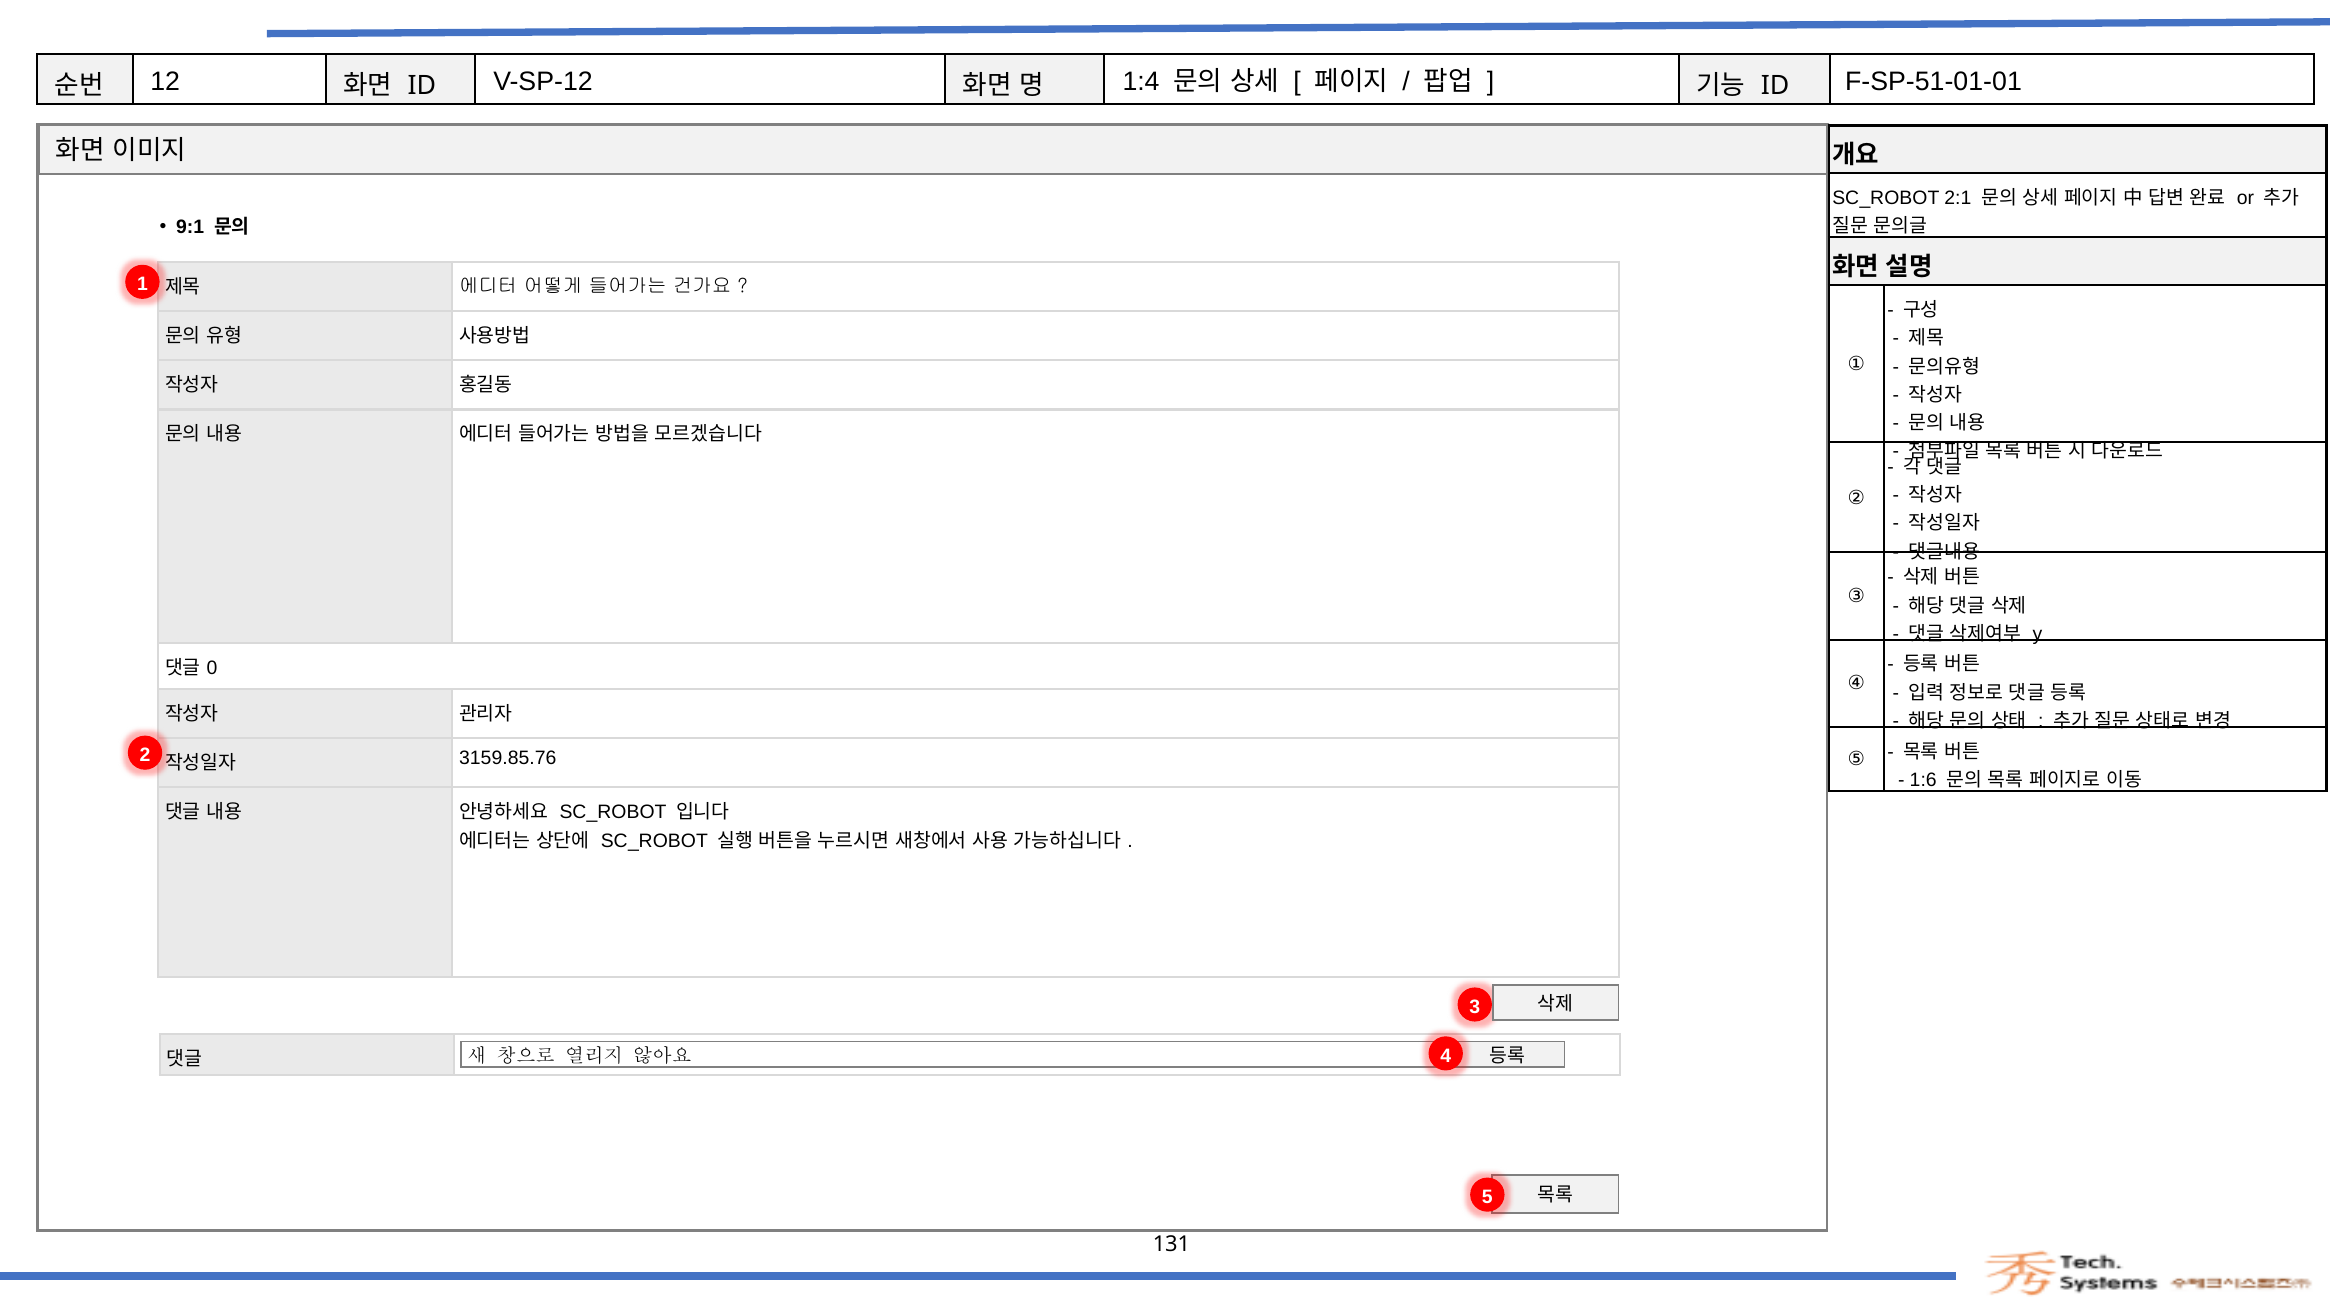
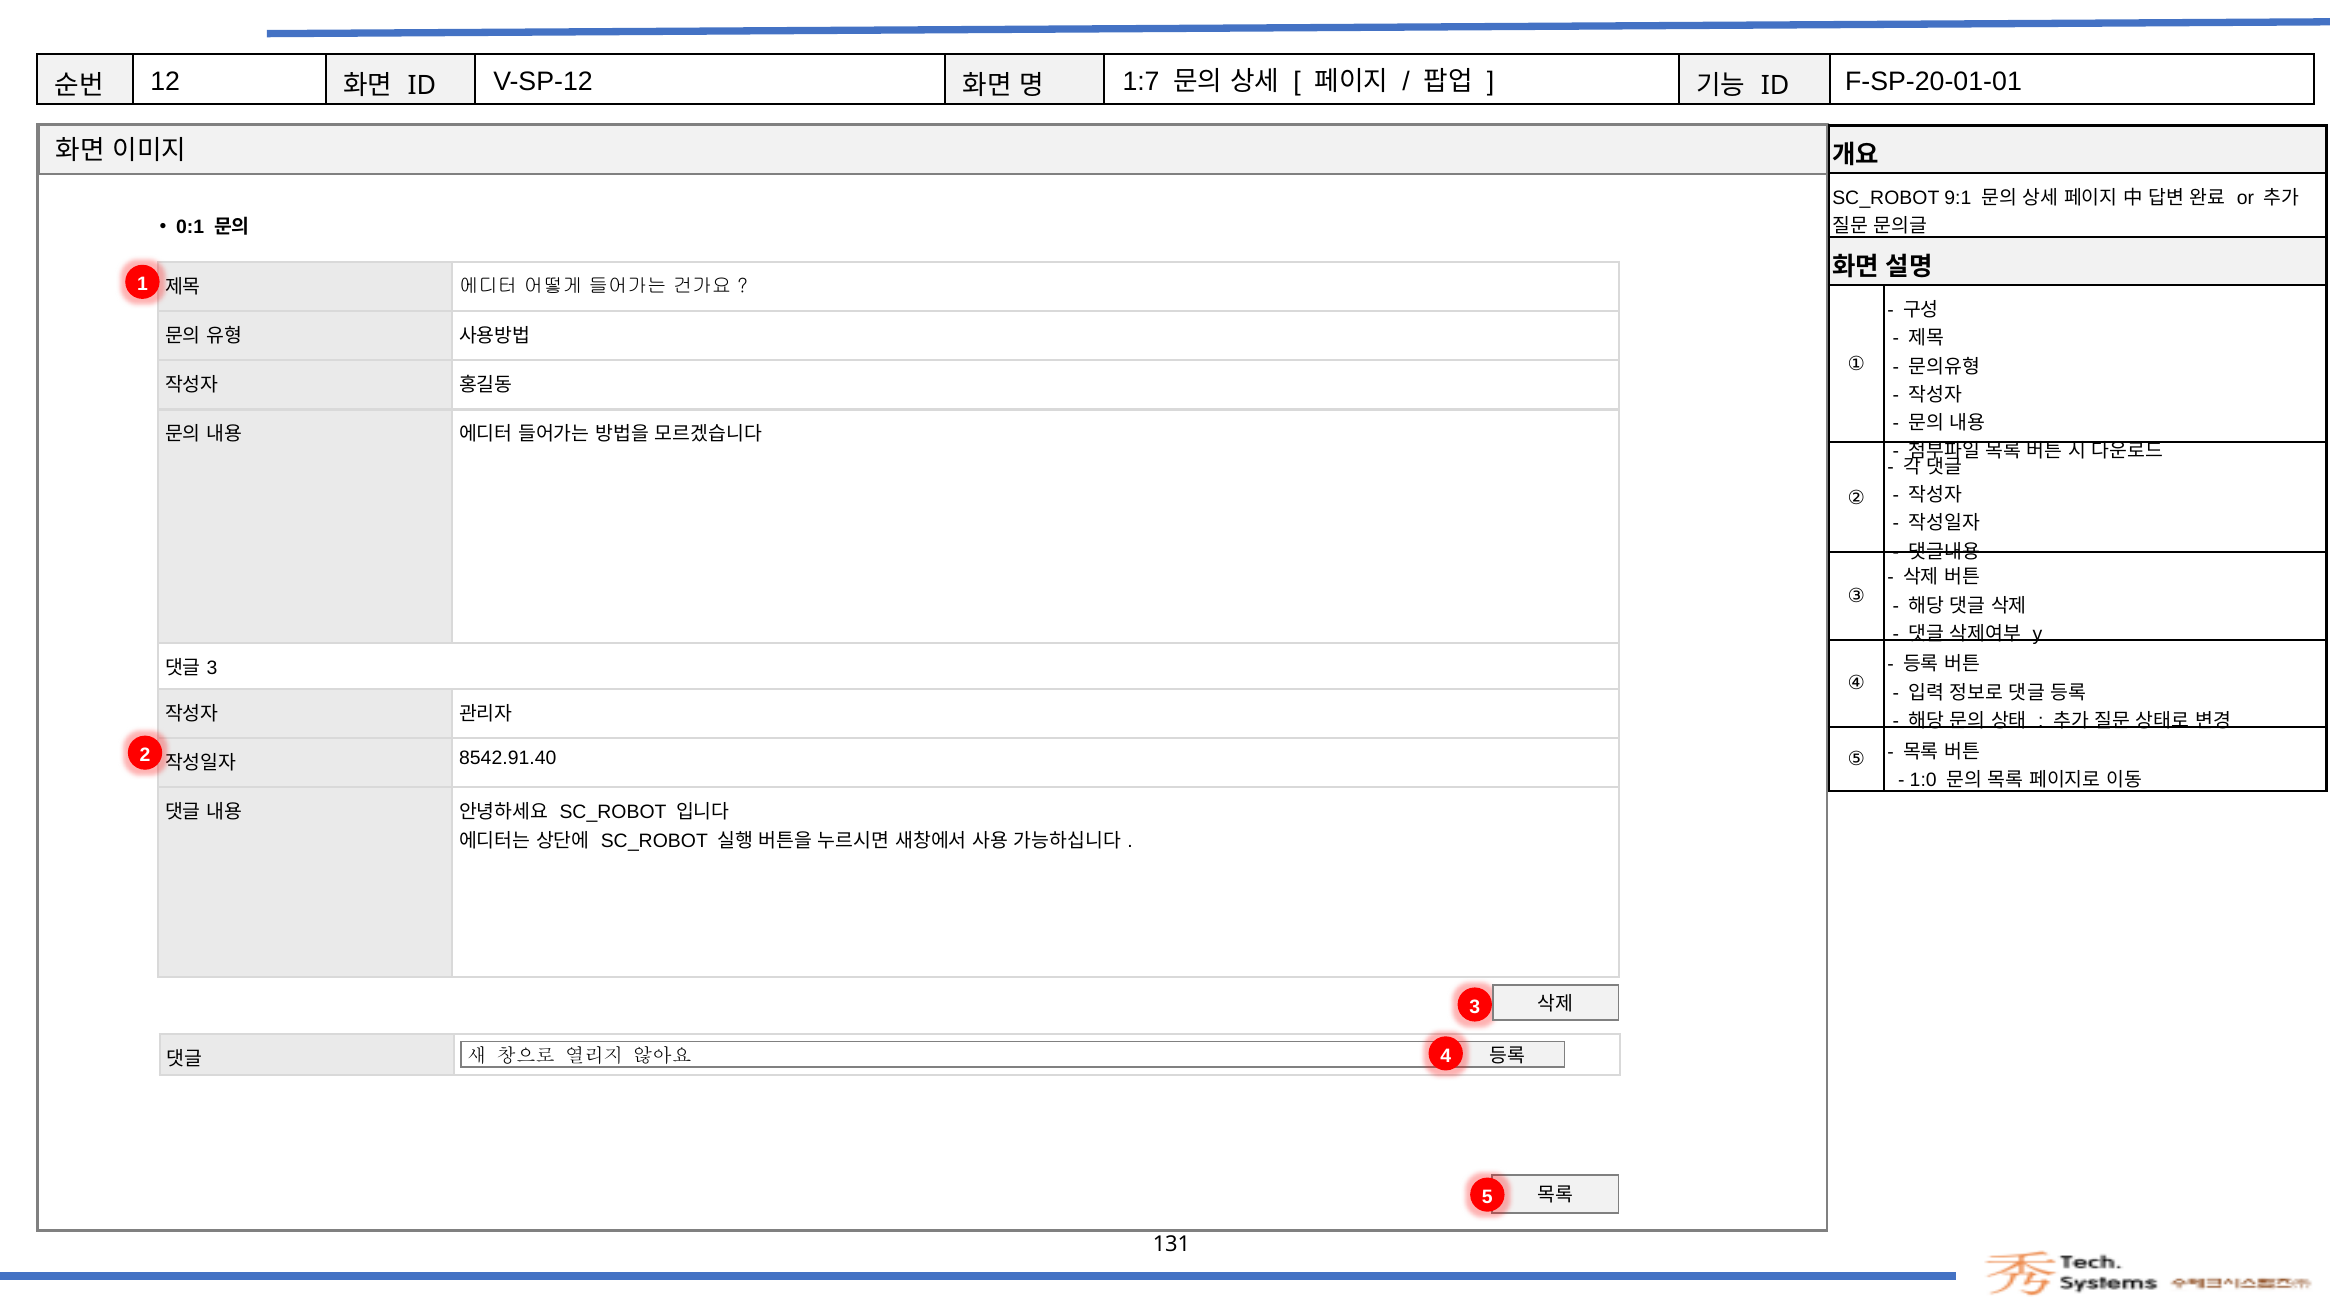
1:4: 1:4 -> 1:7
F-SP-51-01-01: F-SP-51-01-01 -> F-SP-20-01-01
2:1: 2:1 -> 9:1
9:1: 9:1 -> 0:1
0 at (212, 669): 0 -> 3
3159.85.76: 3159.85.76 -> 8542.91.40
1:6: 1:6 -> 1:0
